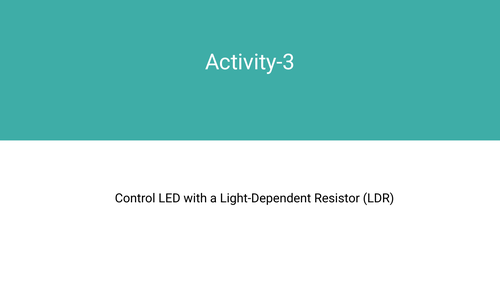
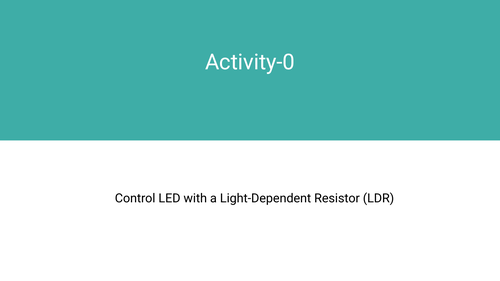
Activity-3: Activity-3 -> Activity-0
